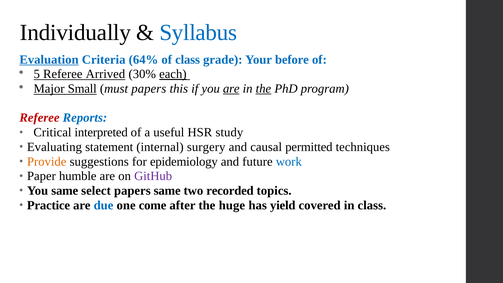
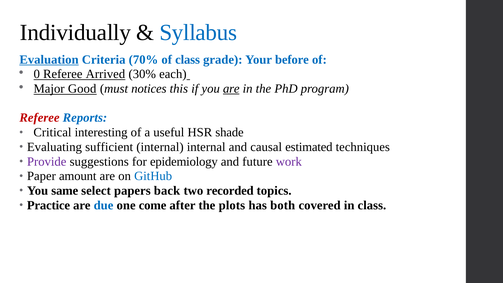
64%: 64% -> 70%
5: 5 -> 0
each underline: present -> none
Small: Small -> Good
must papers: papers -> notices
the at (263, 89) underline: present -> none
interpreted: interpreted -> interesting
study: study -> shade
statement: statement -> sufficient
internal surgery: surgery -> internal
permitted: permitted -> estimated
Provide colour: orange -> purple
work colour: blue -> purple
humble: humble -> amount
GitHub colour: purple -> blue
papers same: same -> back
huge: huge -> plots
yield: yield -> both
